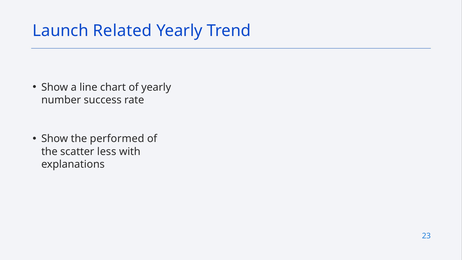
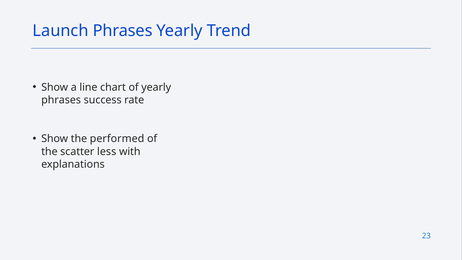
Launch Related: Related -> Phrases
number at (61, 100): number -> phrases
